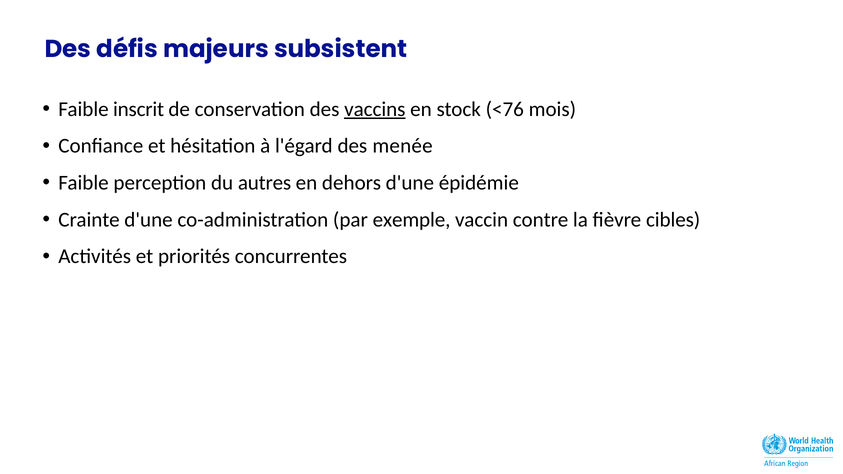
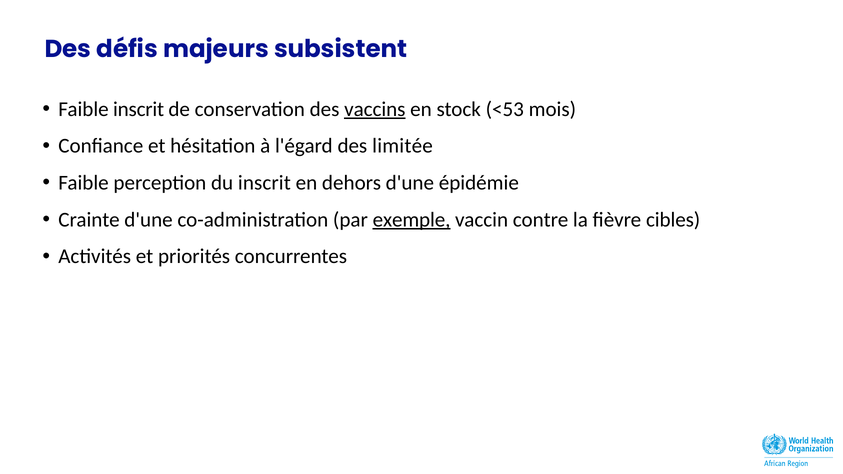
<76: <76 -> <53
menée: menée -> limitée
du autres: autres -> inscrit
exemple underline: none -> present
